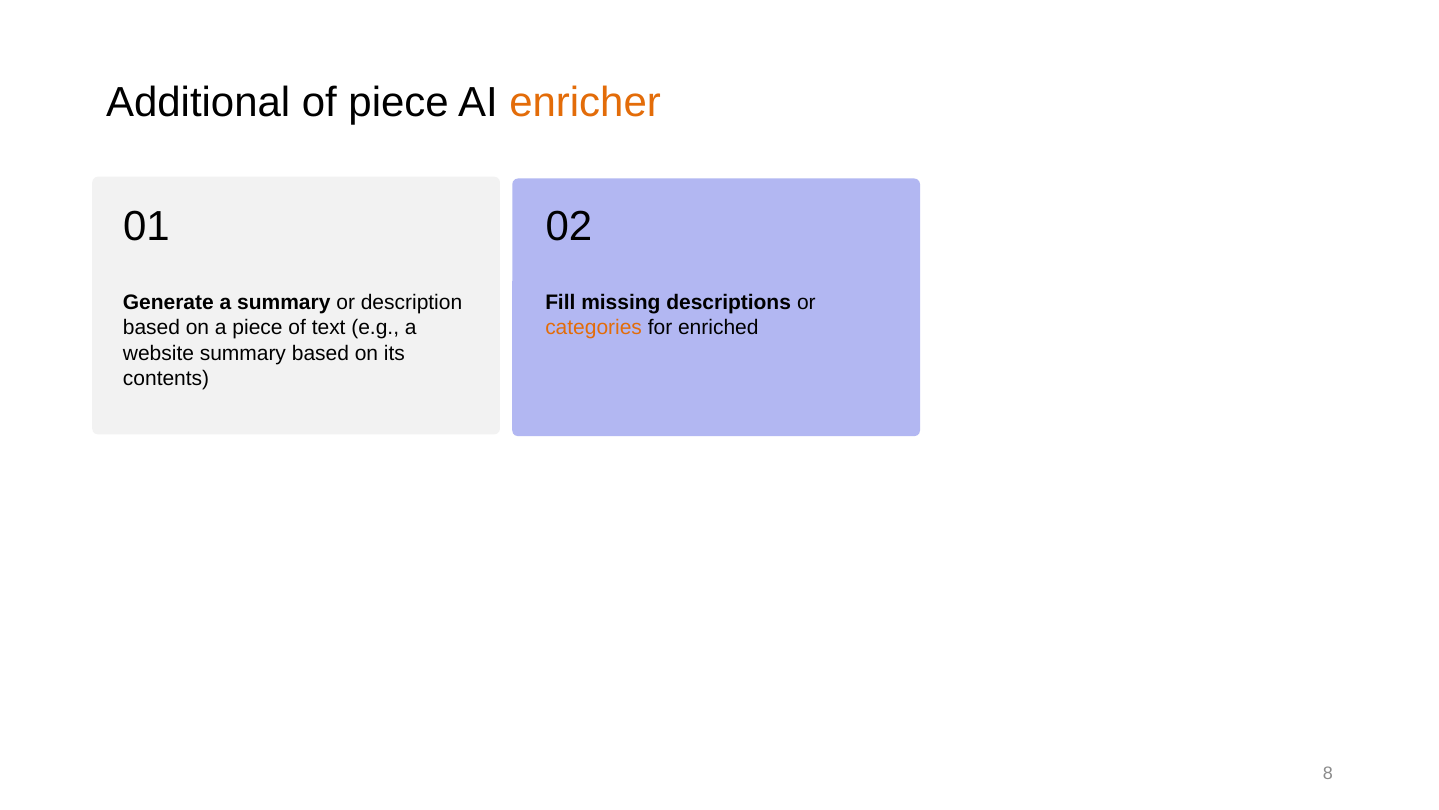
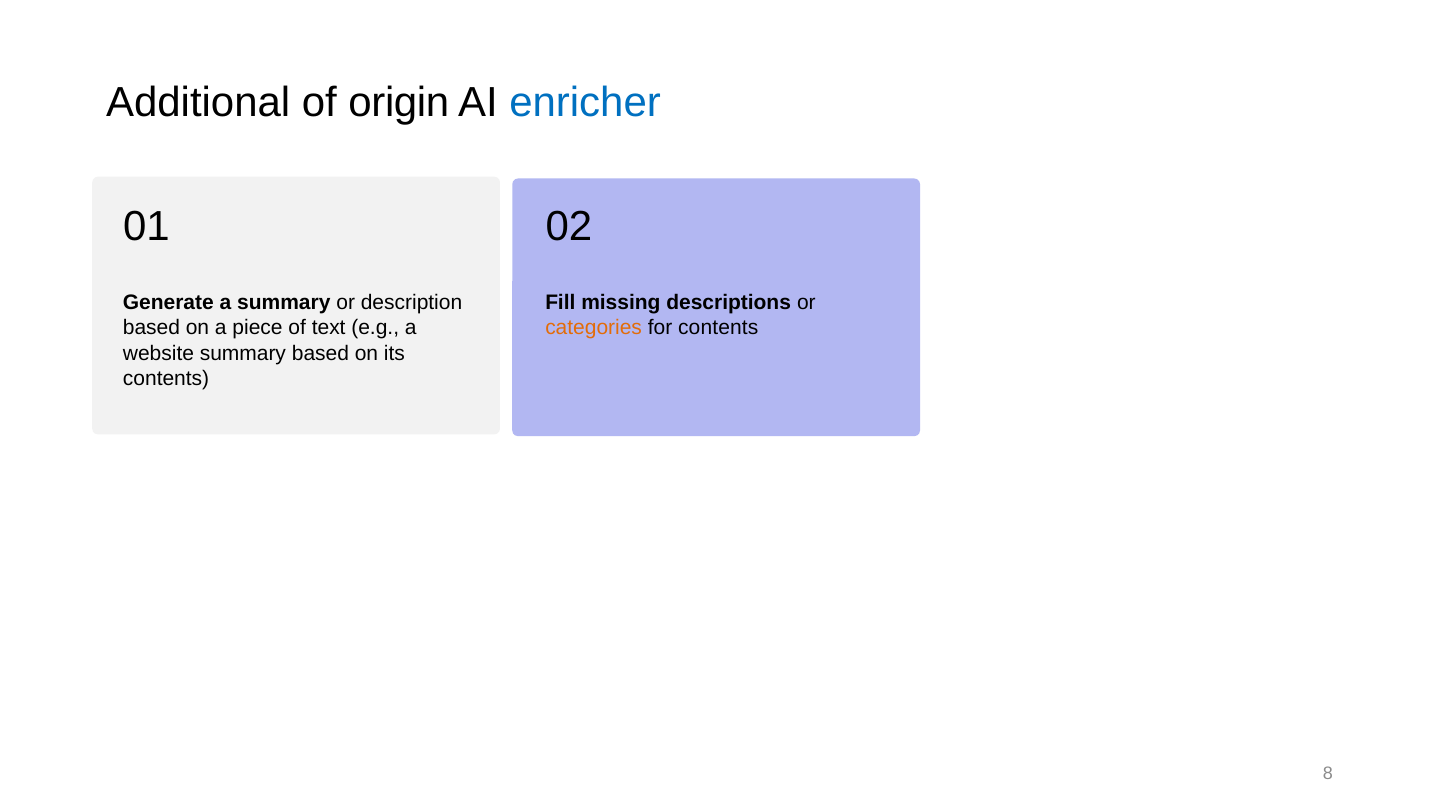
piece at (399, 103): piece -> origin
enricher colour: orange -> blue
for enriched: enriched -> contents
